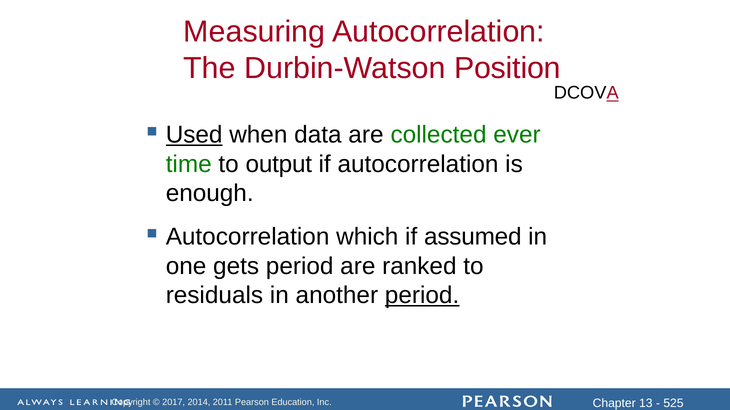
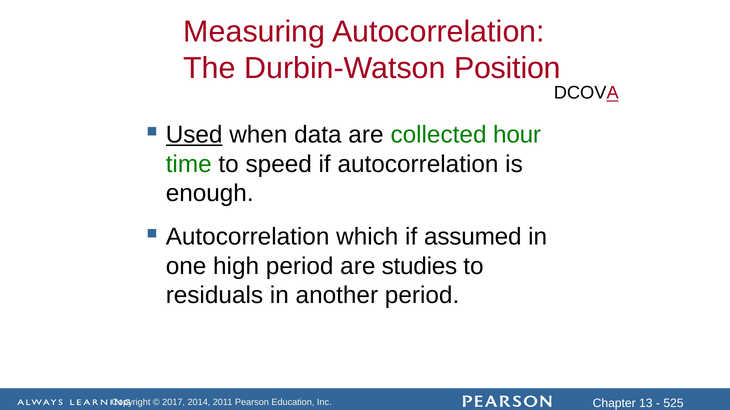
ever: ever -> hour
output: output -> speed
gets: gets -> high
ranked: ranked -> studies
period at (422, 296) underline: present -> none
